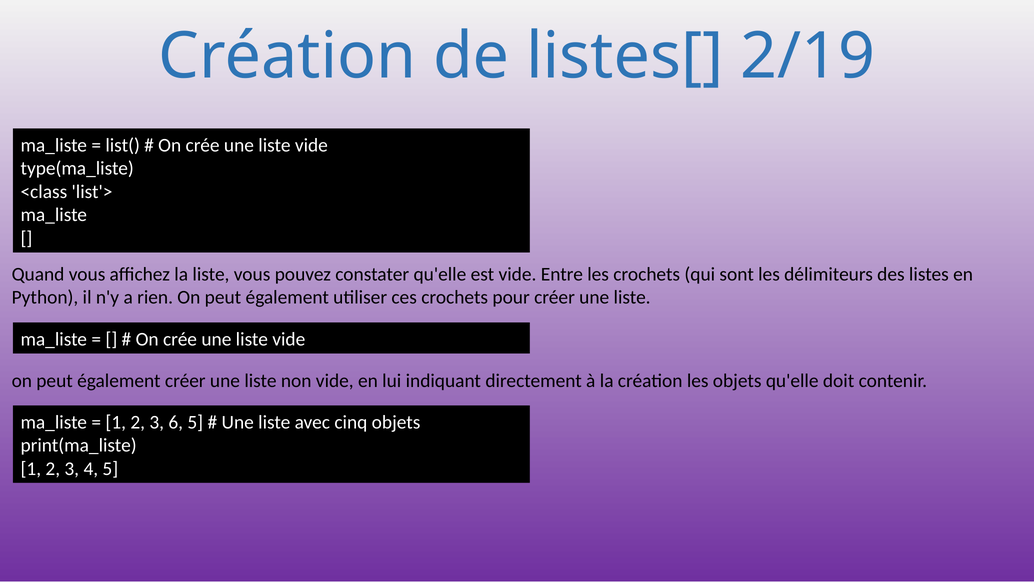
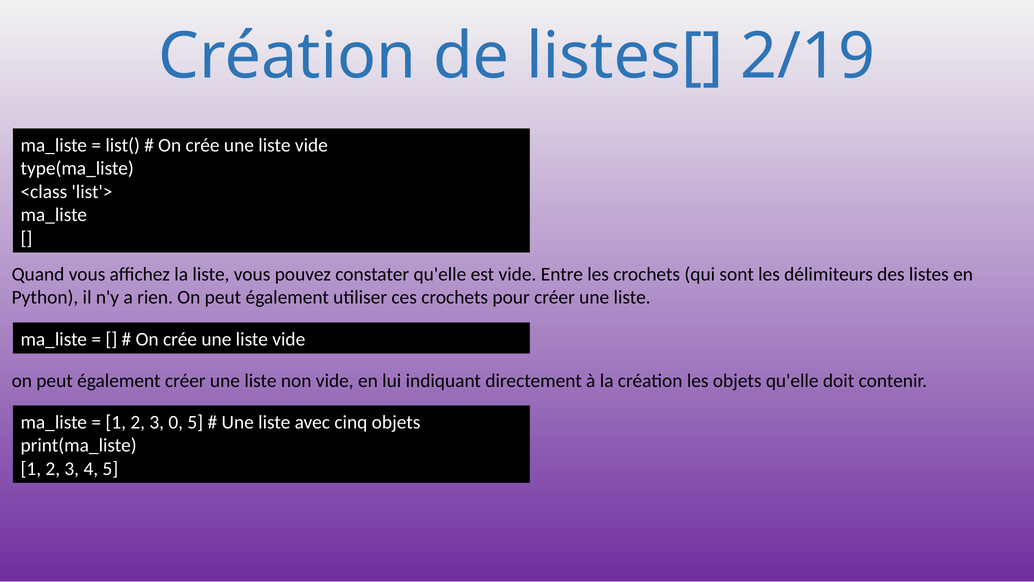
6: 6 -> 0
